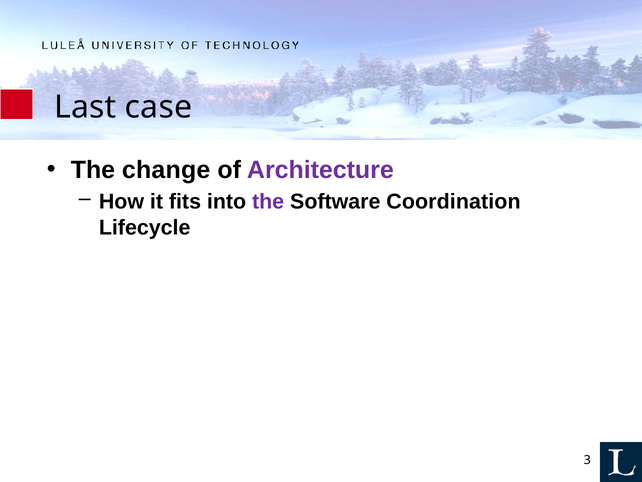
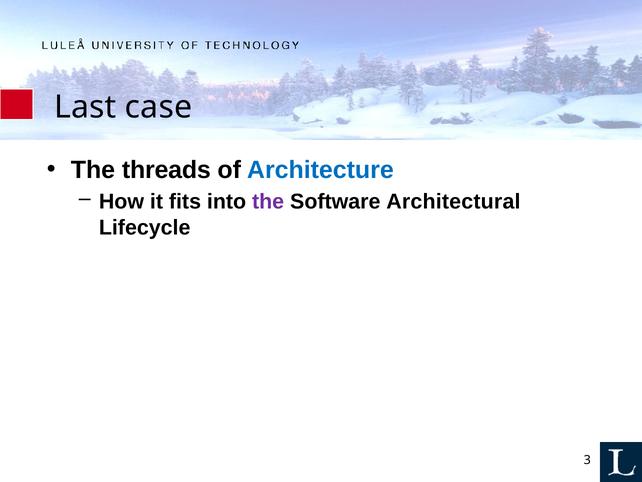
change: change -> threads
Architecture colour: purple -> blue
Coordination: Coordination -> Architectural
